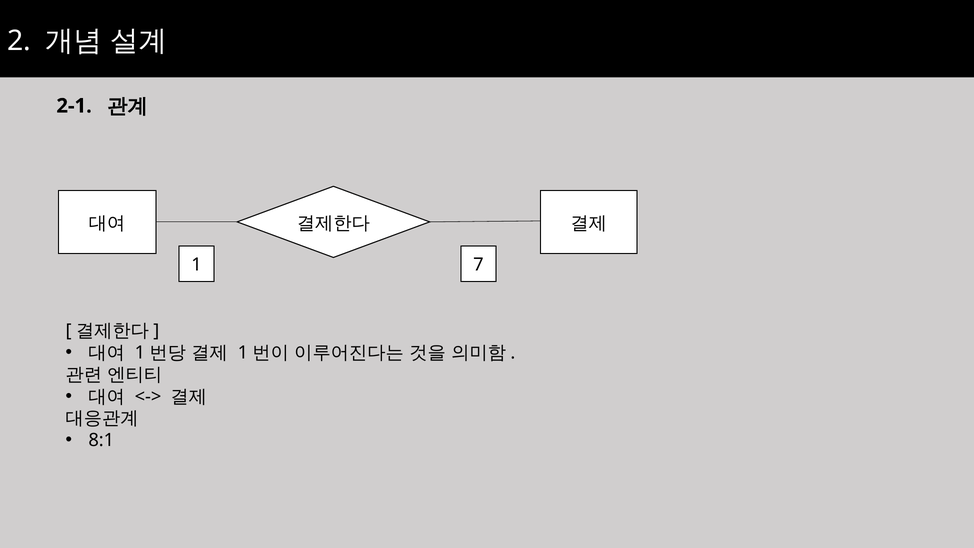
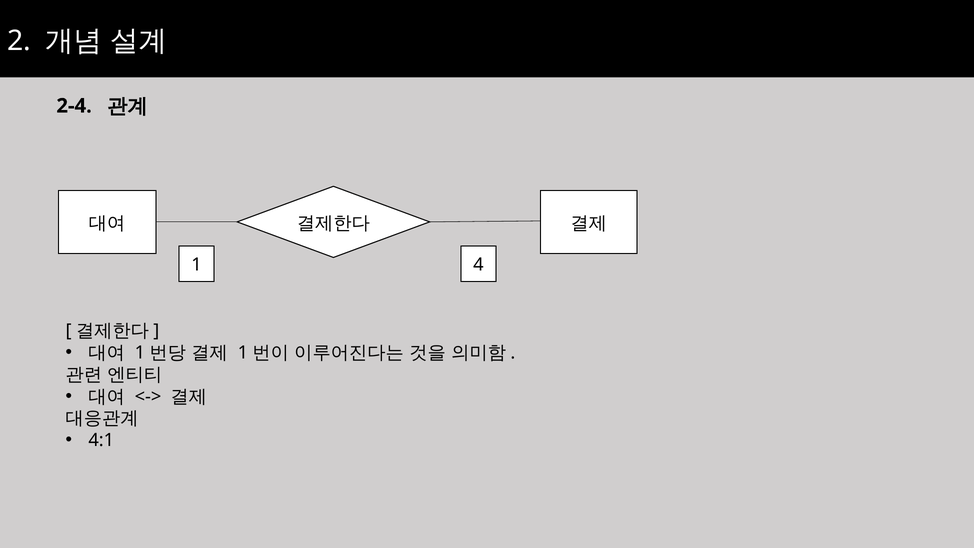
2-1: 2-1 -> 2-4
7: 7 -> 4
8:1: 8:1 -> 4:1
